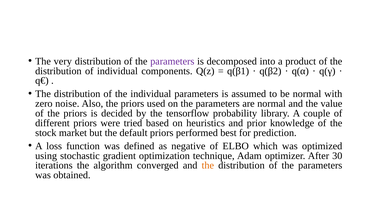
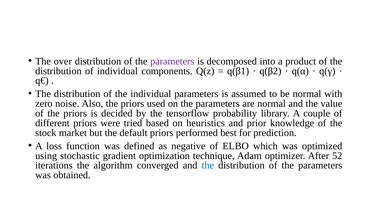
very: very -> over
30: 30 -> 52
the at (208, 166) colour: orange -> blue
